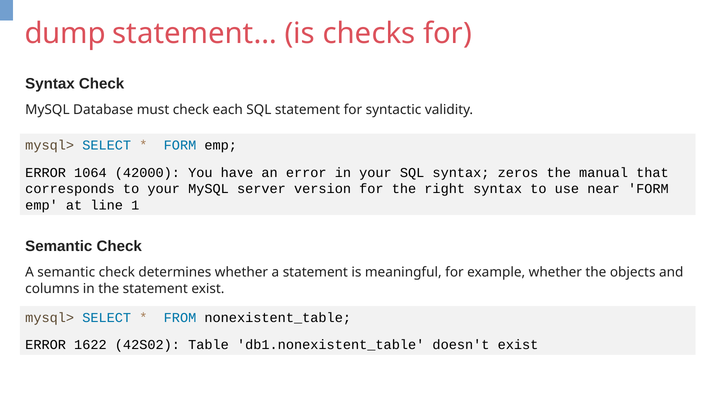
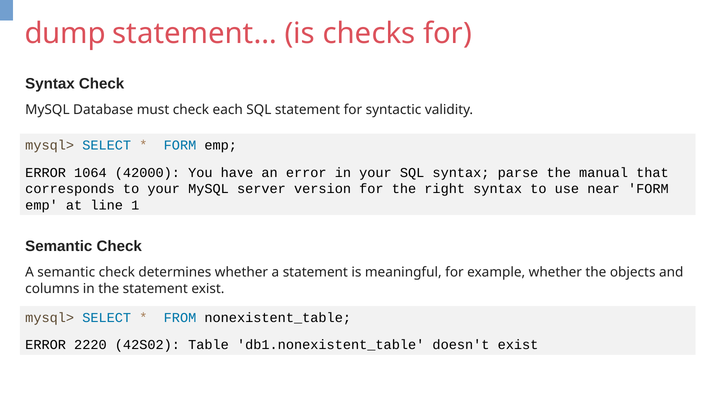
zeros: zeros -> parse
1622: 1622 -> 2220
